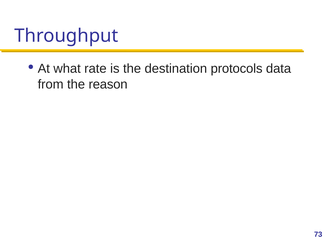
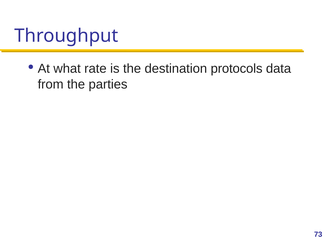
reason: reason -> parties
